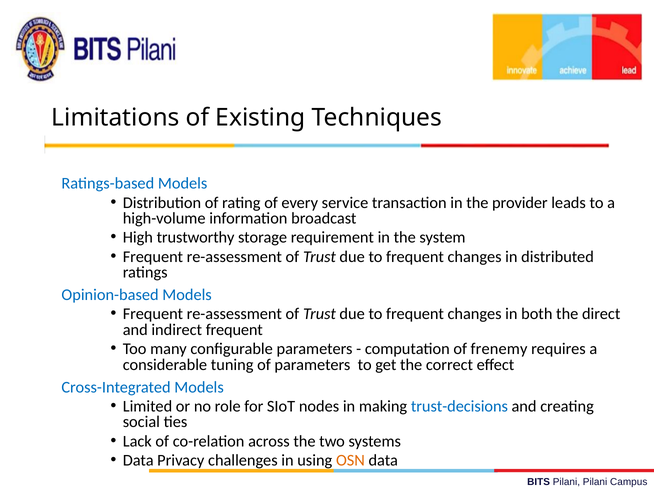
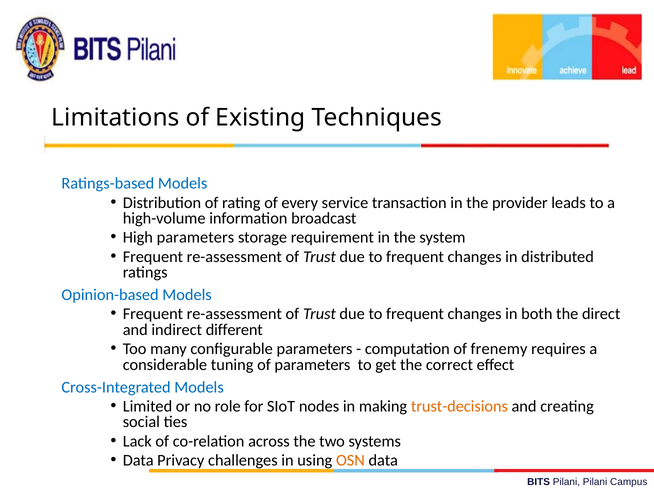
High trustworthy: trustworthy -> parameters
indirect frequent: frequent -> different
trust-decisions colour: blue -> orange
